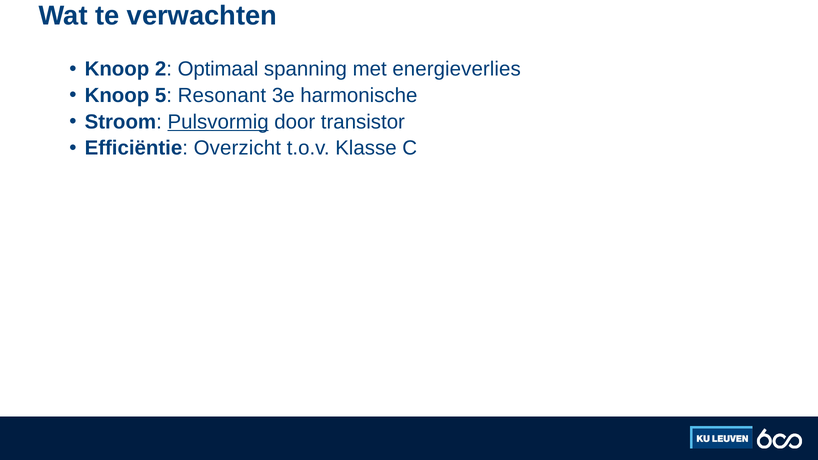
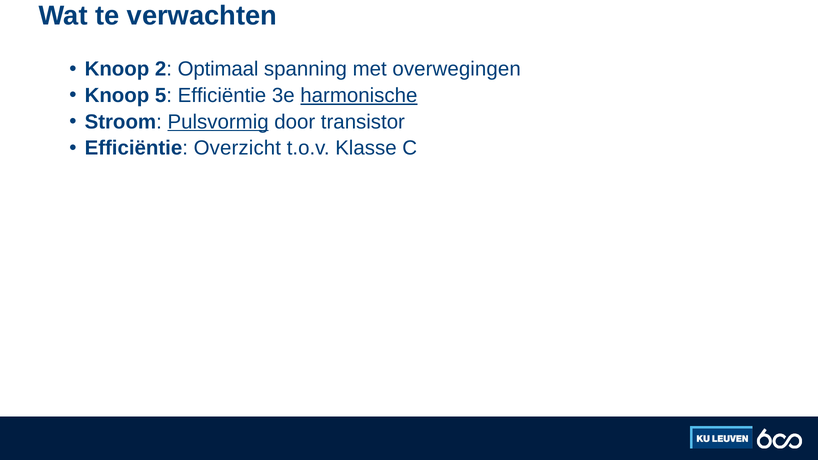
energieverlies: energieverlies -> overwegingen
5 Resonant: Resonant -> Efficiëntie
harmonische underline: none -> present
